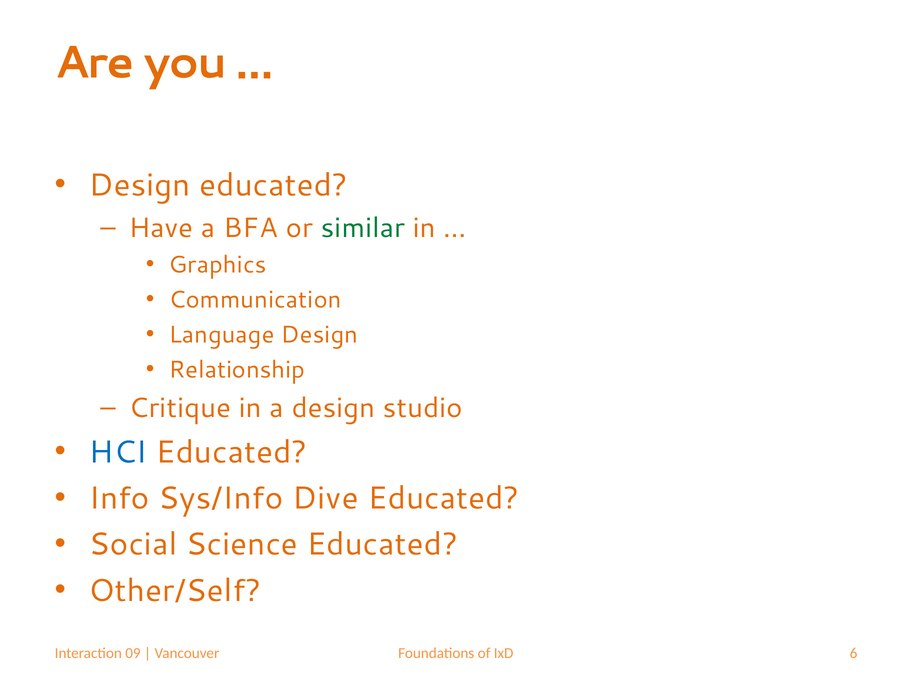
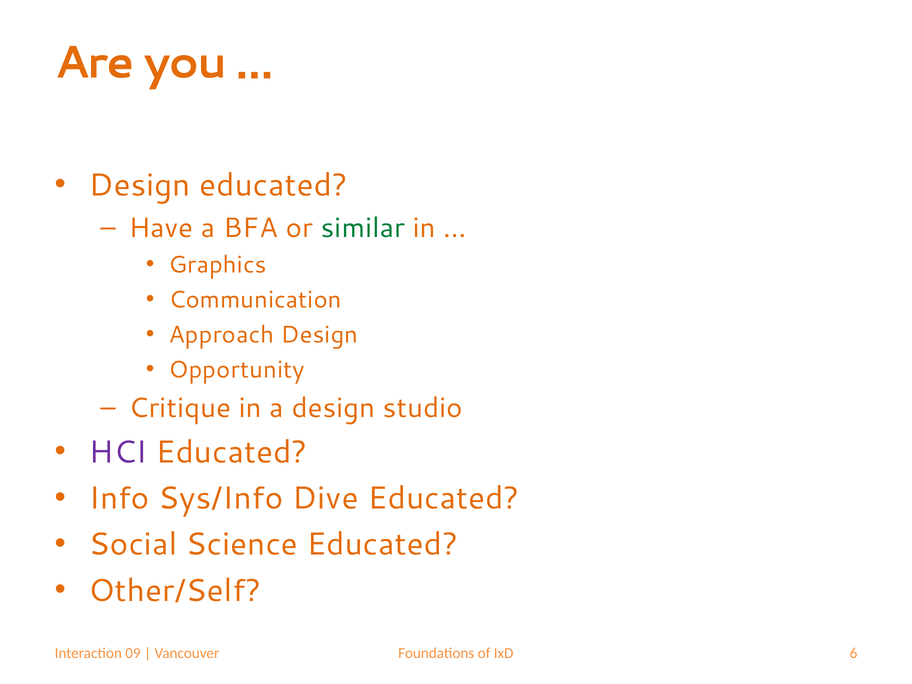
Language: Language -> Approach
Relationship: Relationship -> Opportunity
HCI colour: blue -> purple
